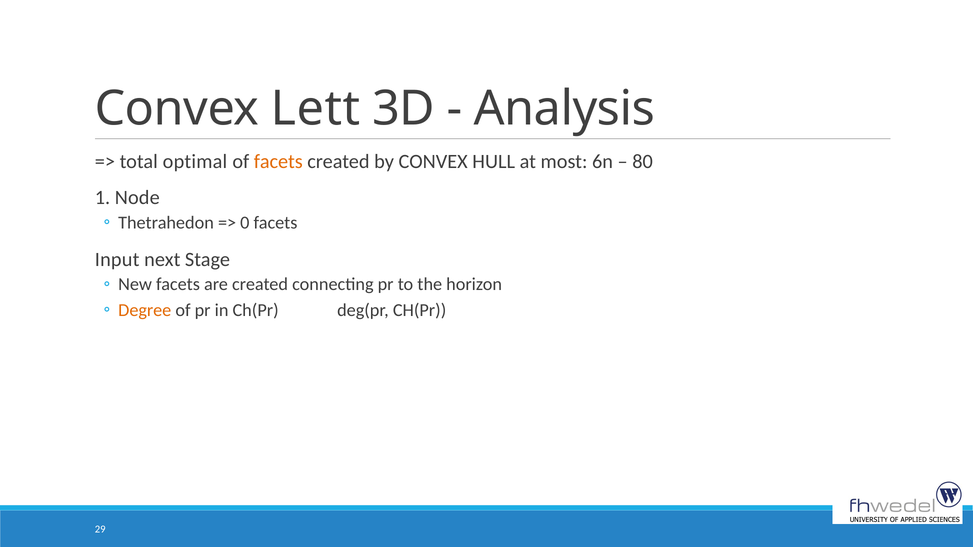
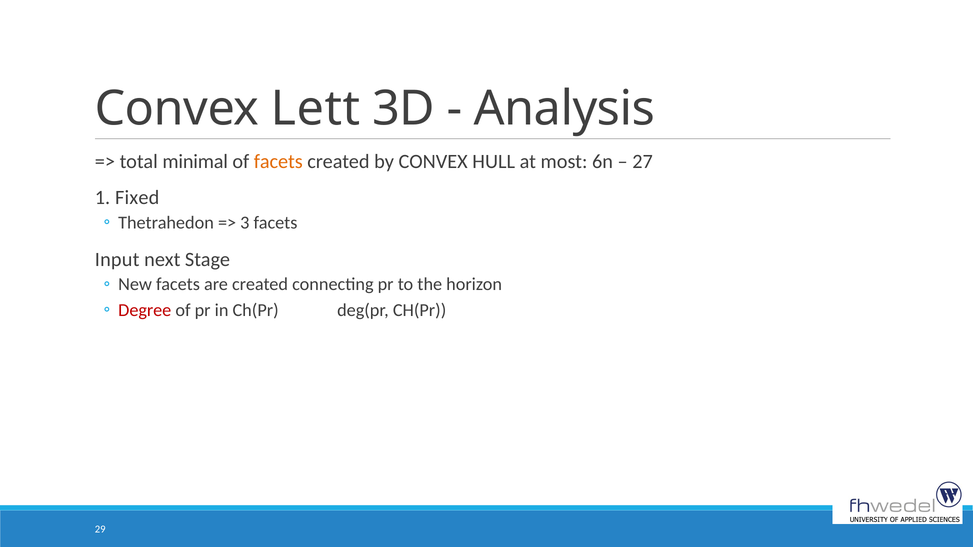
optimal: optimal -> minimal
80: 80 -> 27
Node: Node -> Fixed
0: 0 -> 3
Degree colour: orange -> red
